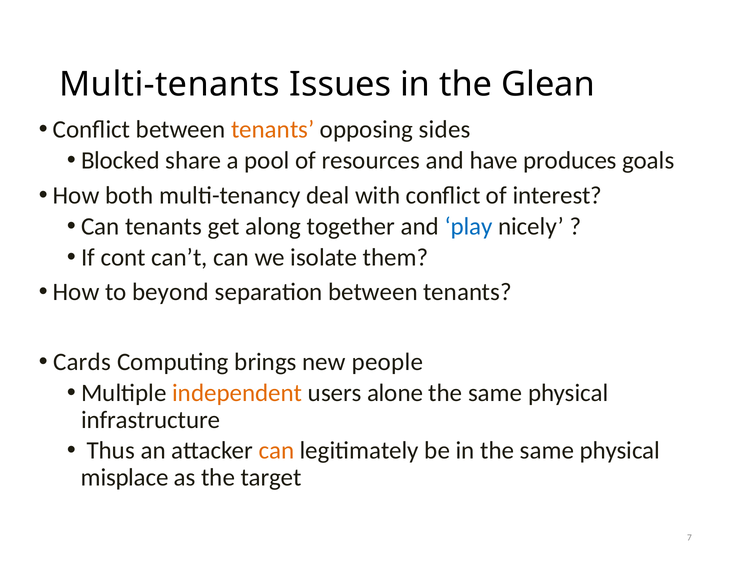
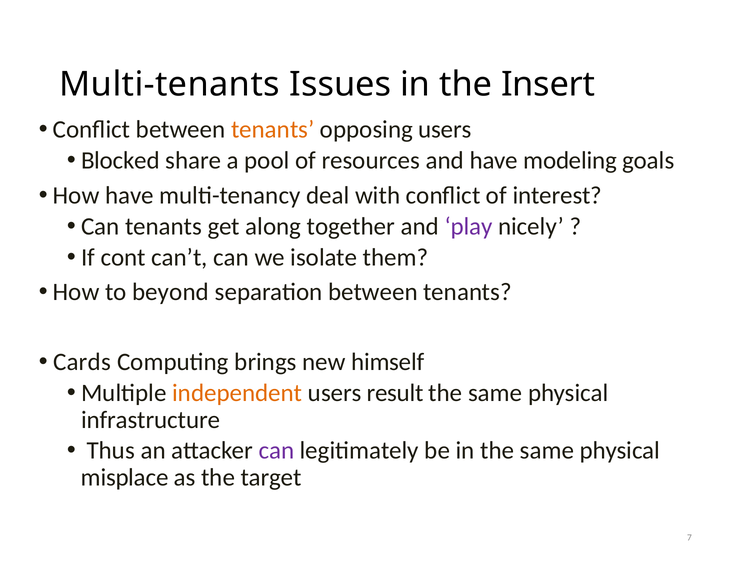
Glean: Glean -> Insert
opposing sides: sides -> users
produces: produces -> modeling
How both: both -> have
play colour: blue -> purple
people: people -> himself
alone: alone -> result
can at (276, 451) colour: orange -> purple
